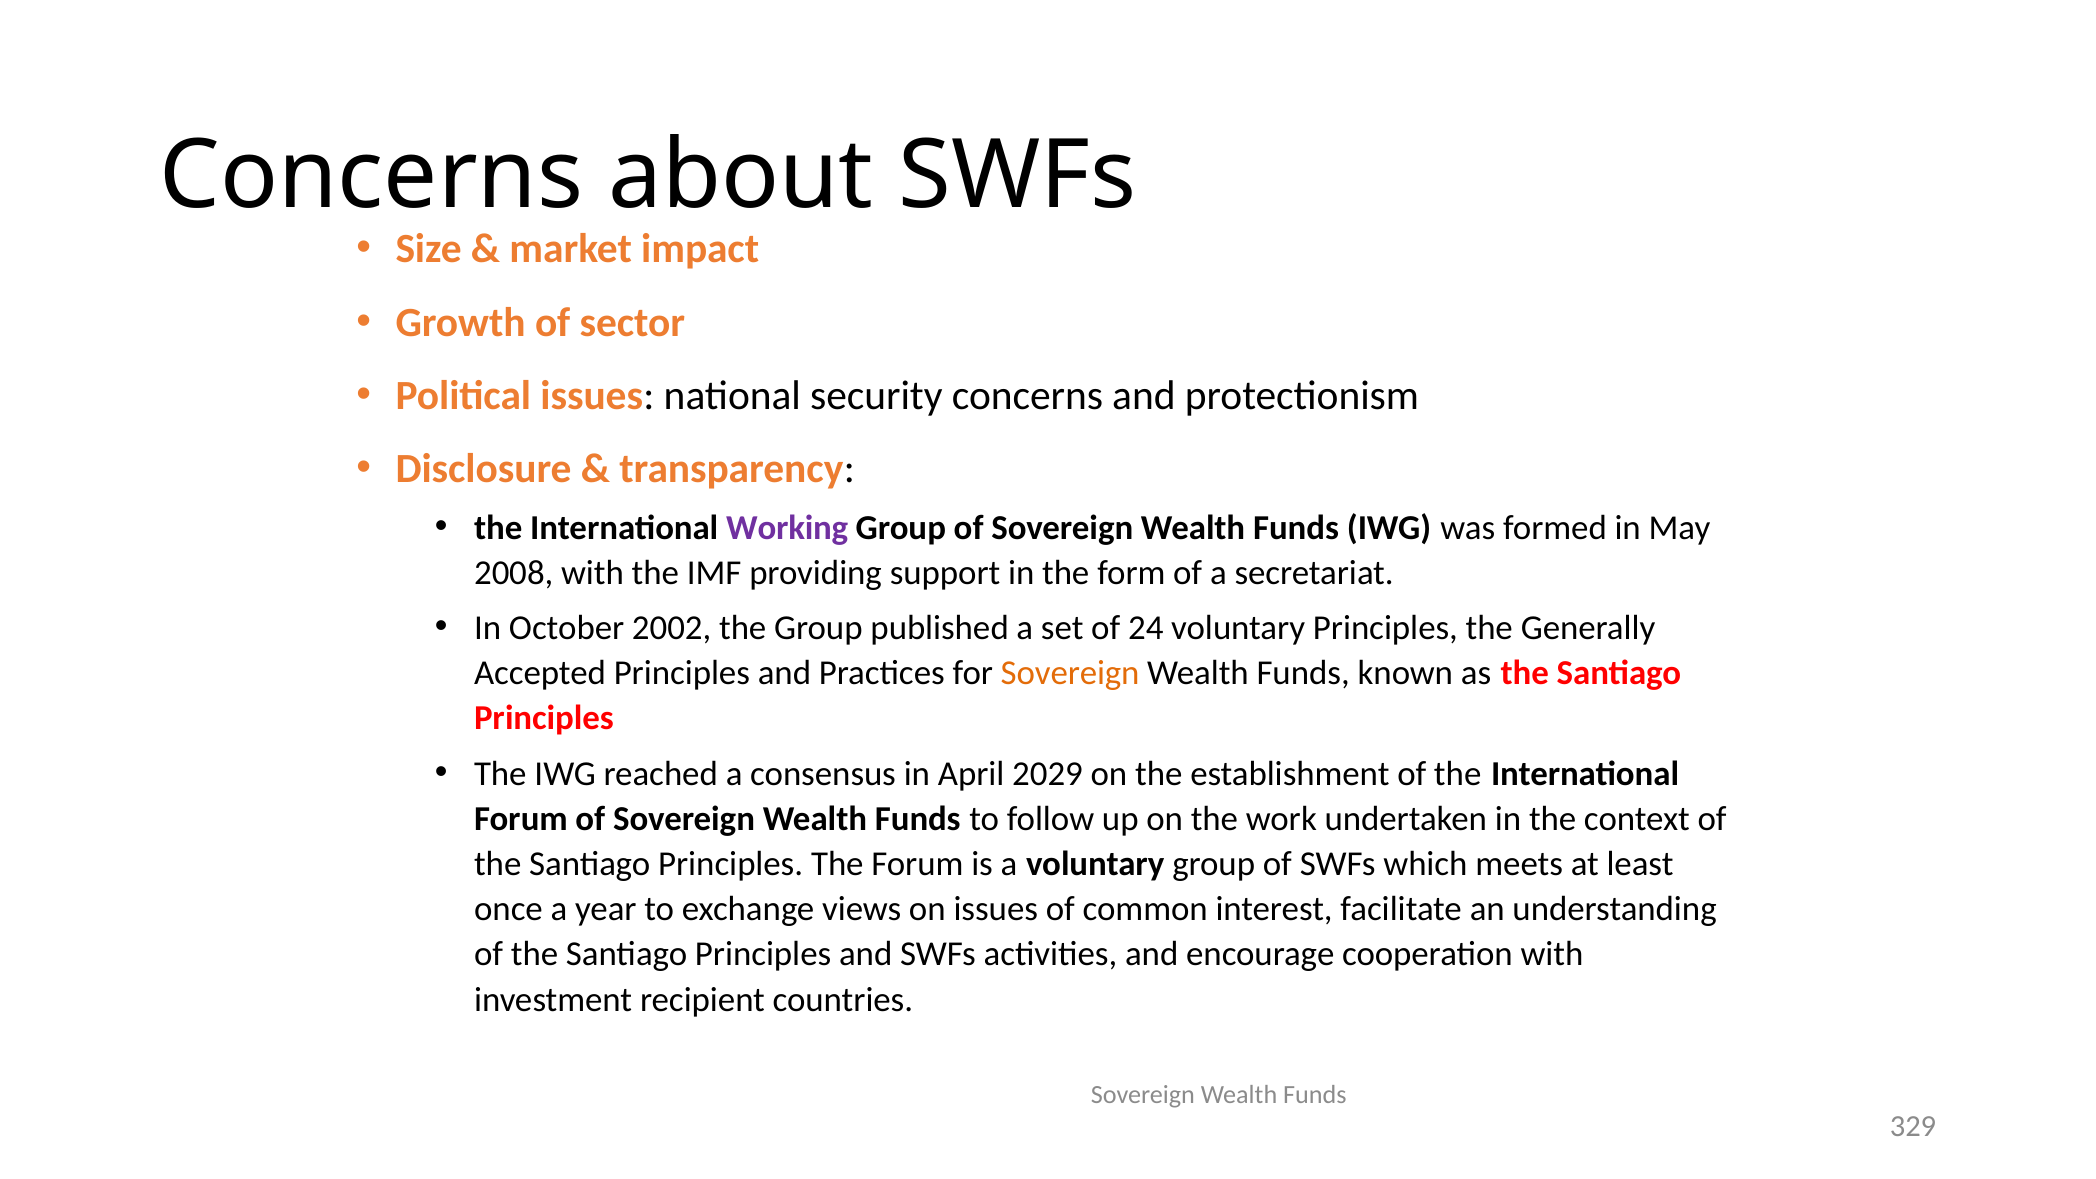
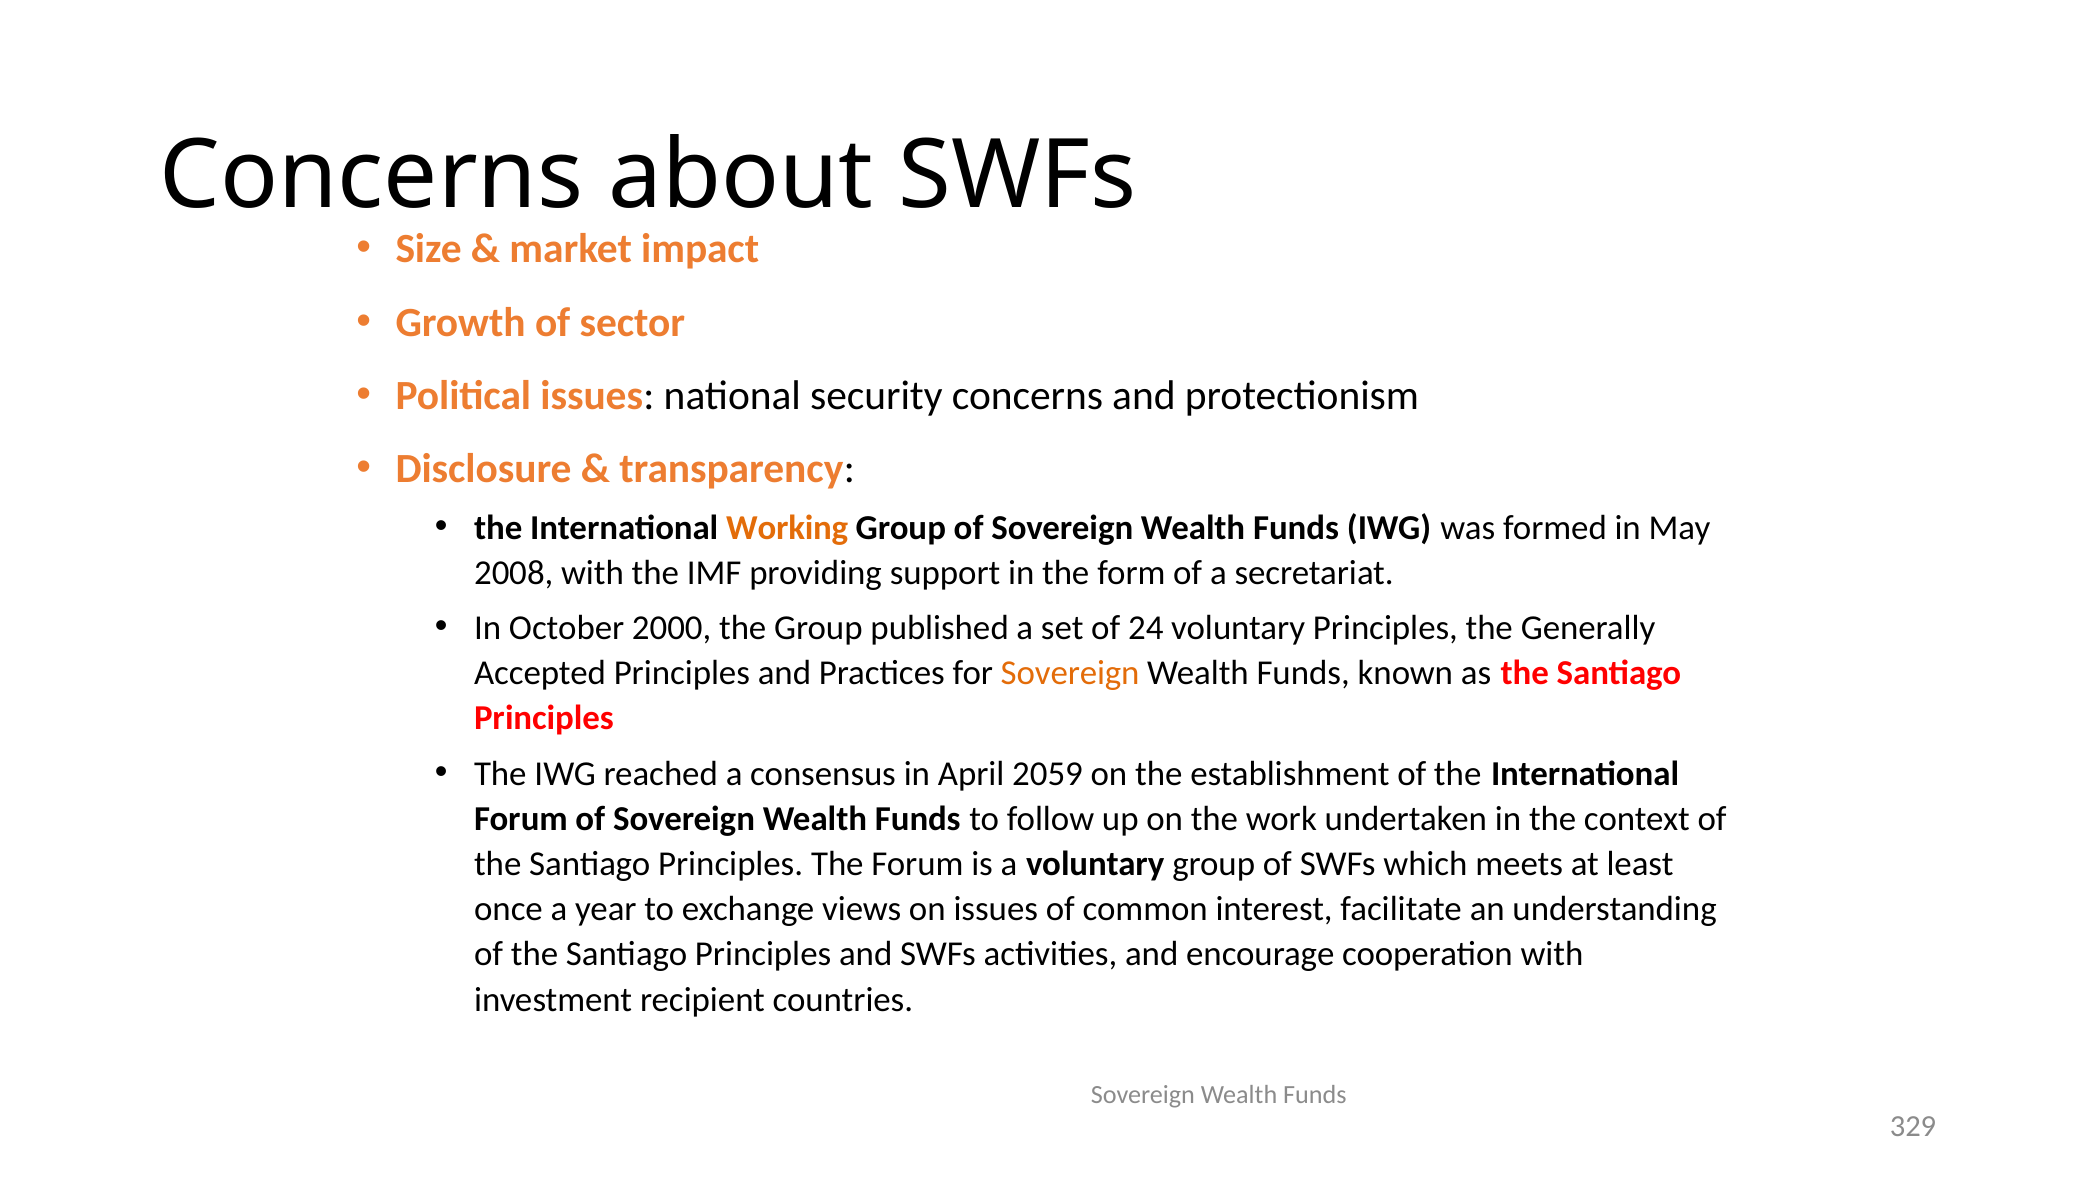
Working colour: purple -> orange
2002: 2002 -> 2000
2029: 2029 -> 2059
